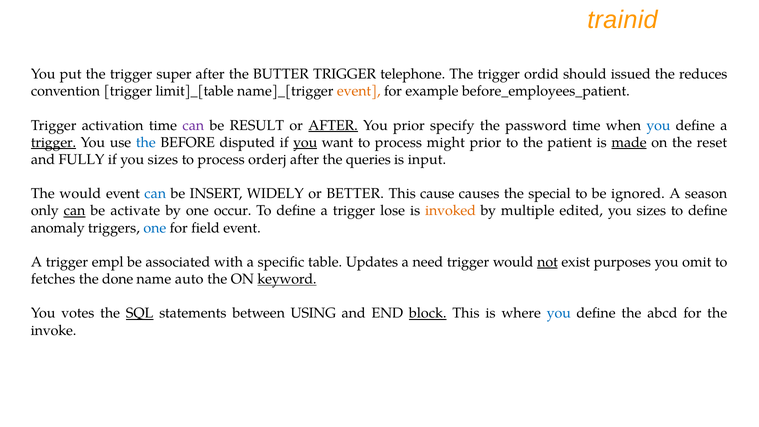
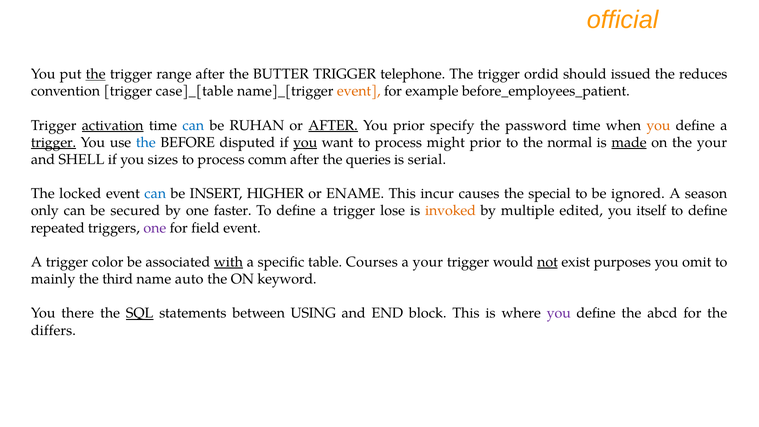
trainid: trainid -> official
the at (96, 74) underline: none -> present
super: super -> range
limit]_[table: limit]_[table -> case]_[table
activation underline: none -> present
can at (193, 125) colour: purple -> blue
RESULT: RESULT -> RUHAN
you at (658, 125) colour: blue -> orange
patient: patient -> normal
the reset: reset -> your
FULLY: FULLY -> SHELL
orderj: orderj -> comm
input: input -> serial
The would: would -> locked
WIDELY: WIDELY -> HIGHER
BETTER: BETTER -> ENAME
cause: cause -> incur
can at (75, 211) underline: present -> none
activate: activate -> secured
occur: occur -> faster
sizes at (651, 211): sizes -> itself
anomaly: anomaly -> repeated
one at (155, 228) colour: blue -> purple
empl: empl -> color
with underline: none -> present
Updates: Updates -> Courses
a need: need -> your
fetches: fetches -> mainly
done: done -> third
keyword underline: present -> none
votes: votes -> there
block underline: present -> none
you at (559, 313) colour: blue -> purple
invoke: invoke -> differs
